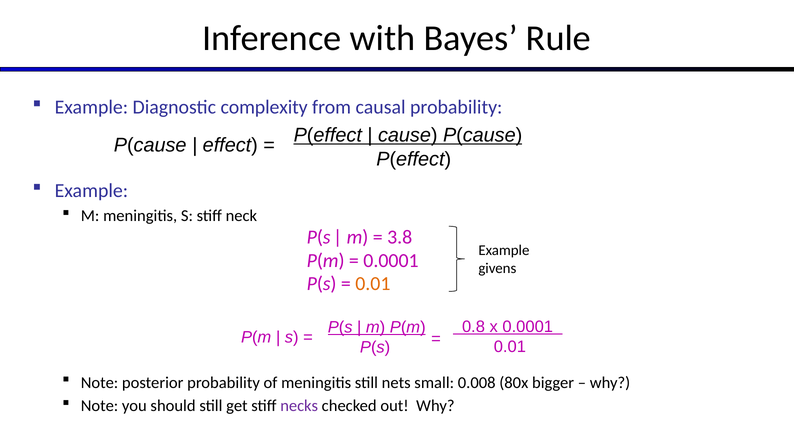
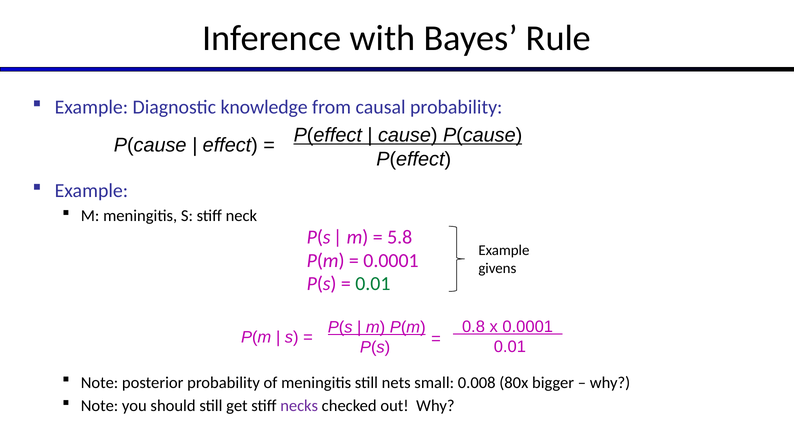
complexity: complexity -> knowledge
3.8: 3.8 -> 5.8
0.01 at (373, 284) colour: orange -> green
